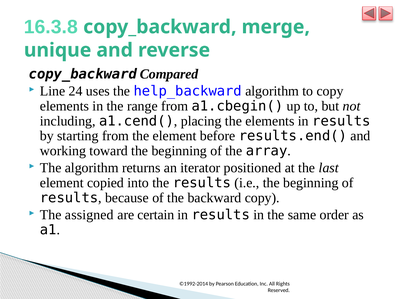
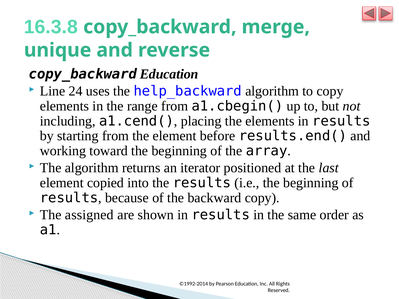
copy_backward Compared: Compared -> Education
certain: certain -> shown
